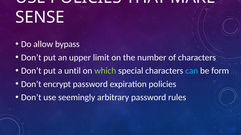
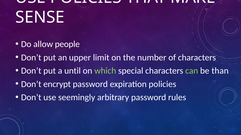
bypass: bypass -> people
can colour: light blue -> light green
form: form -> than
